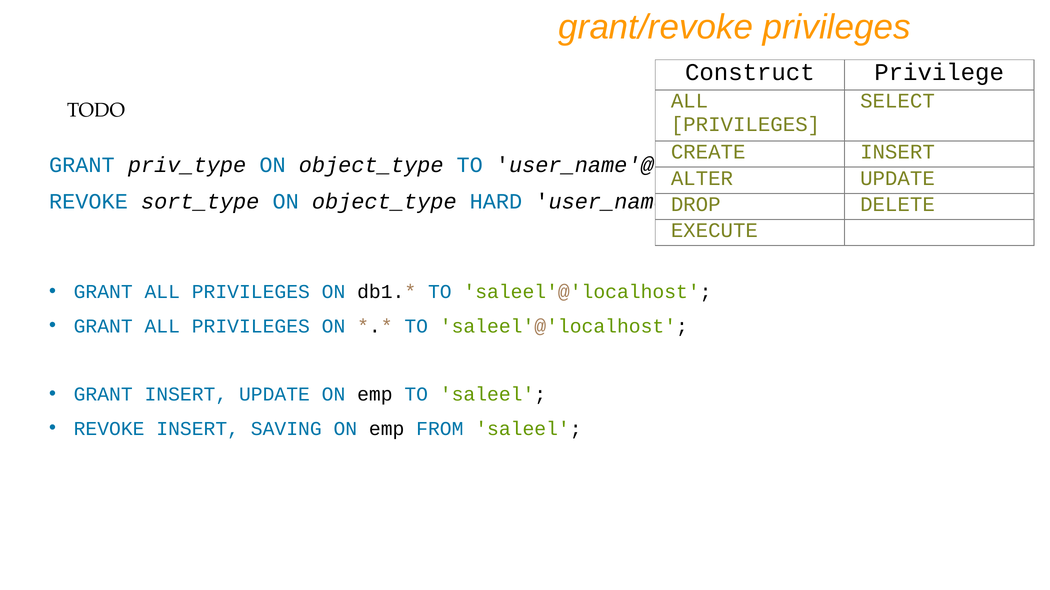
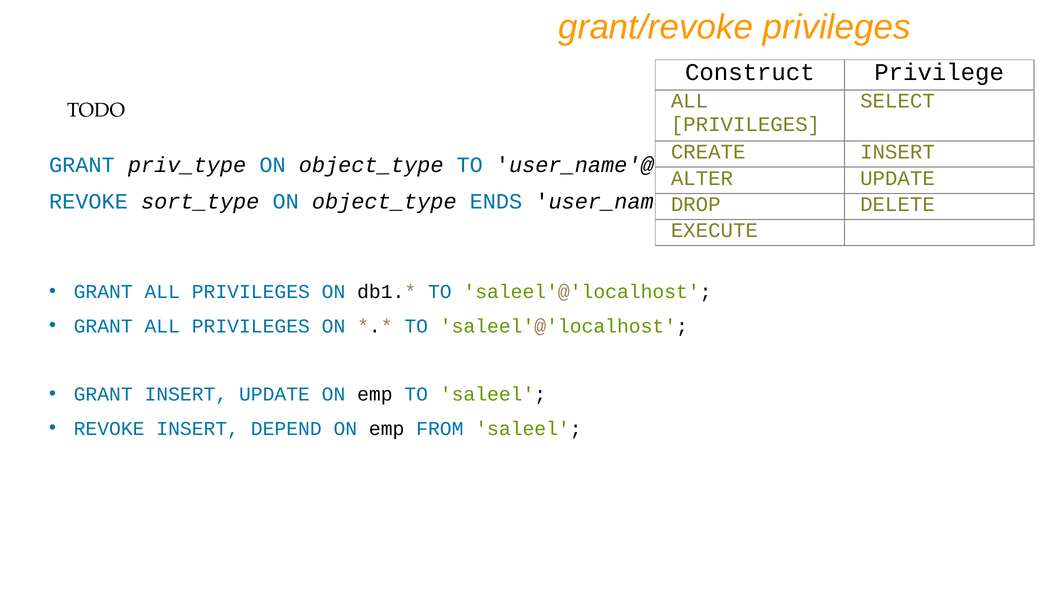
HARD: HARD -> ENDS
SAVING: SAVING -> DEPEND
